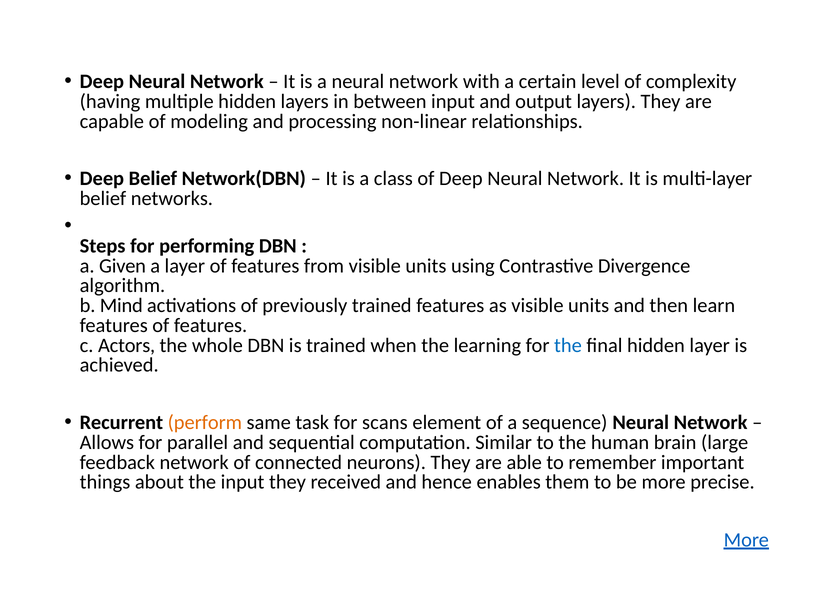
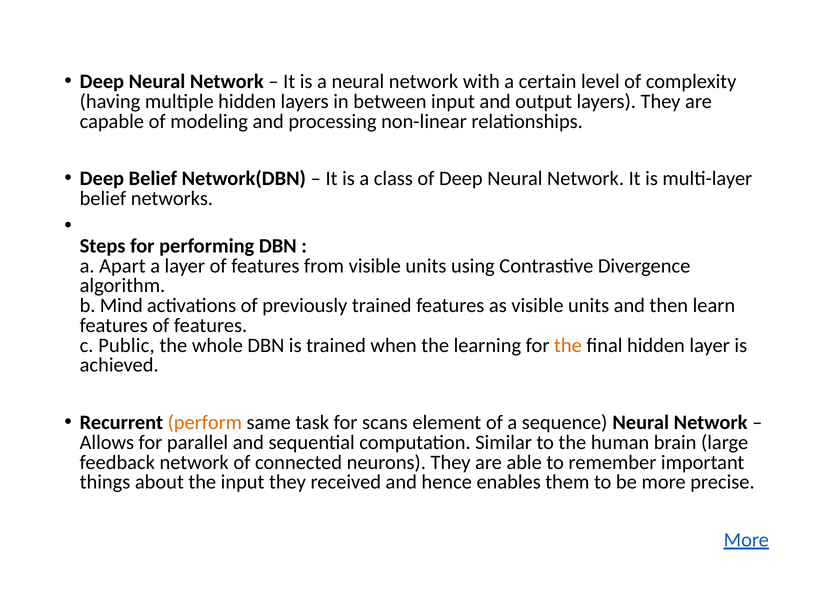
Given: Given -> Apart
Actors: Actors -> Public
the at (568, 345) colour: blue -> orange
